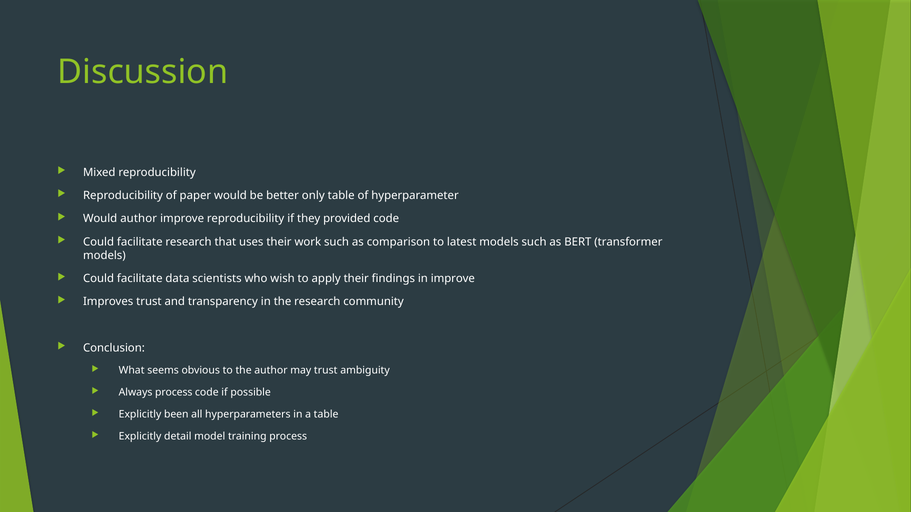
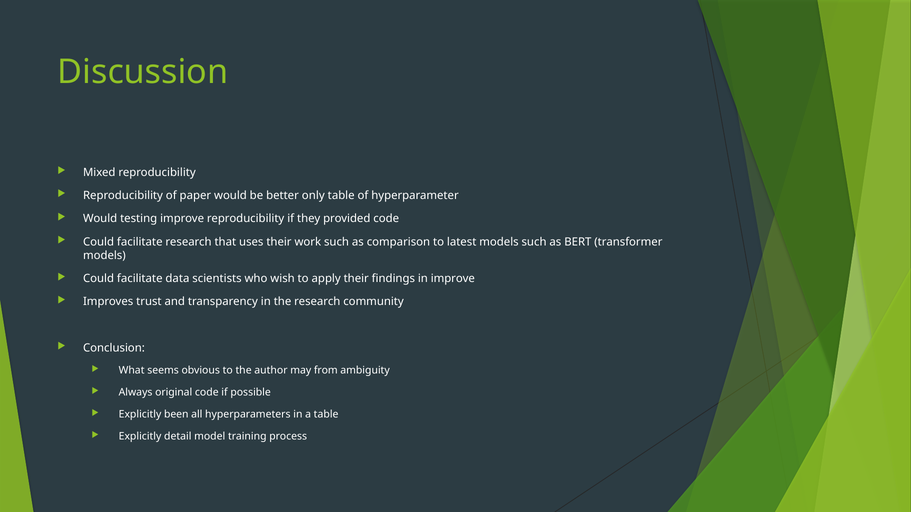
Would author: author -> testing
may trust: trust -> from
Always process: process -> original
